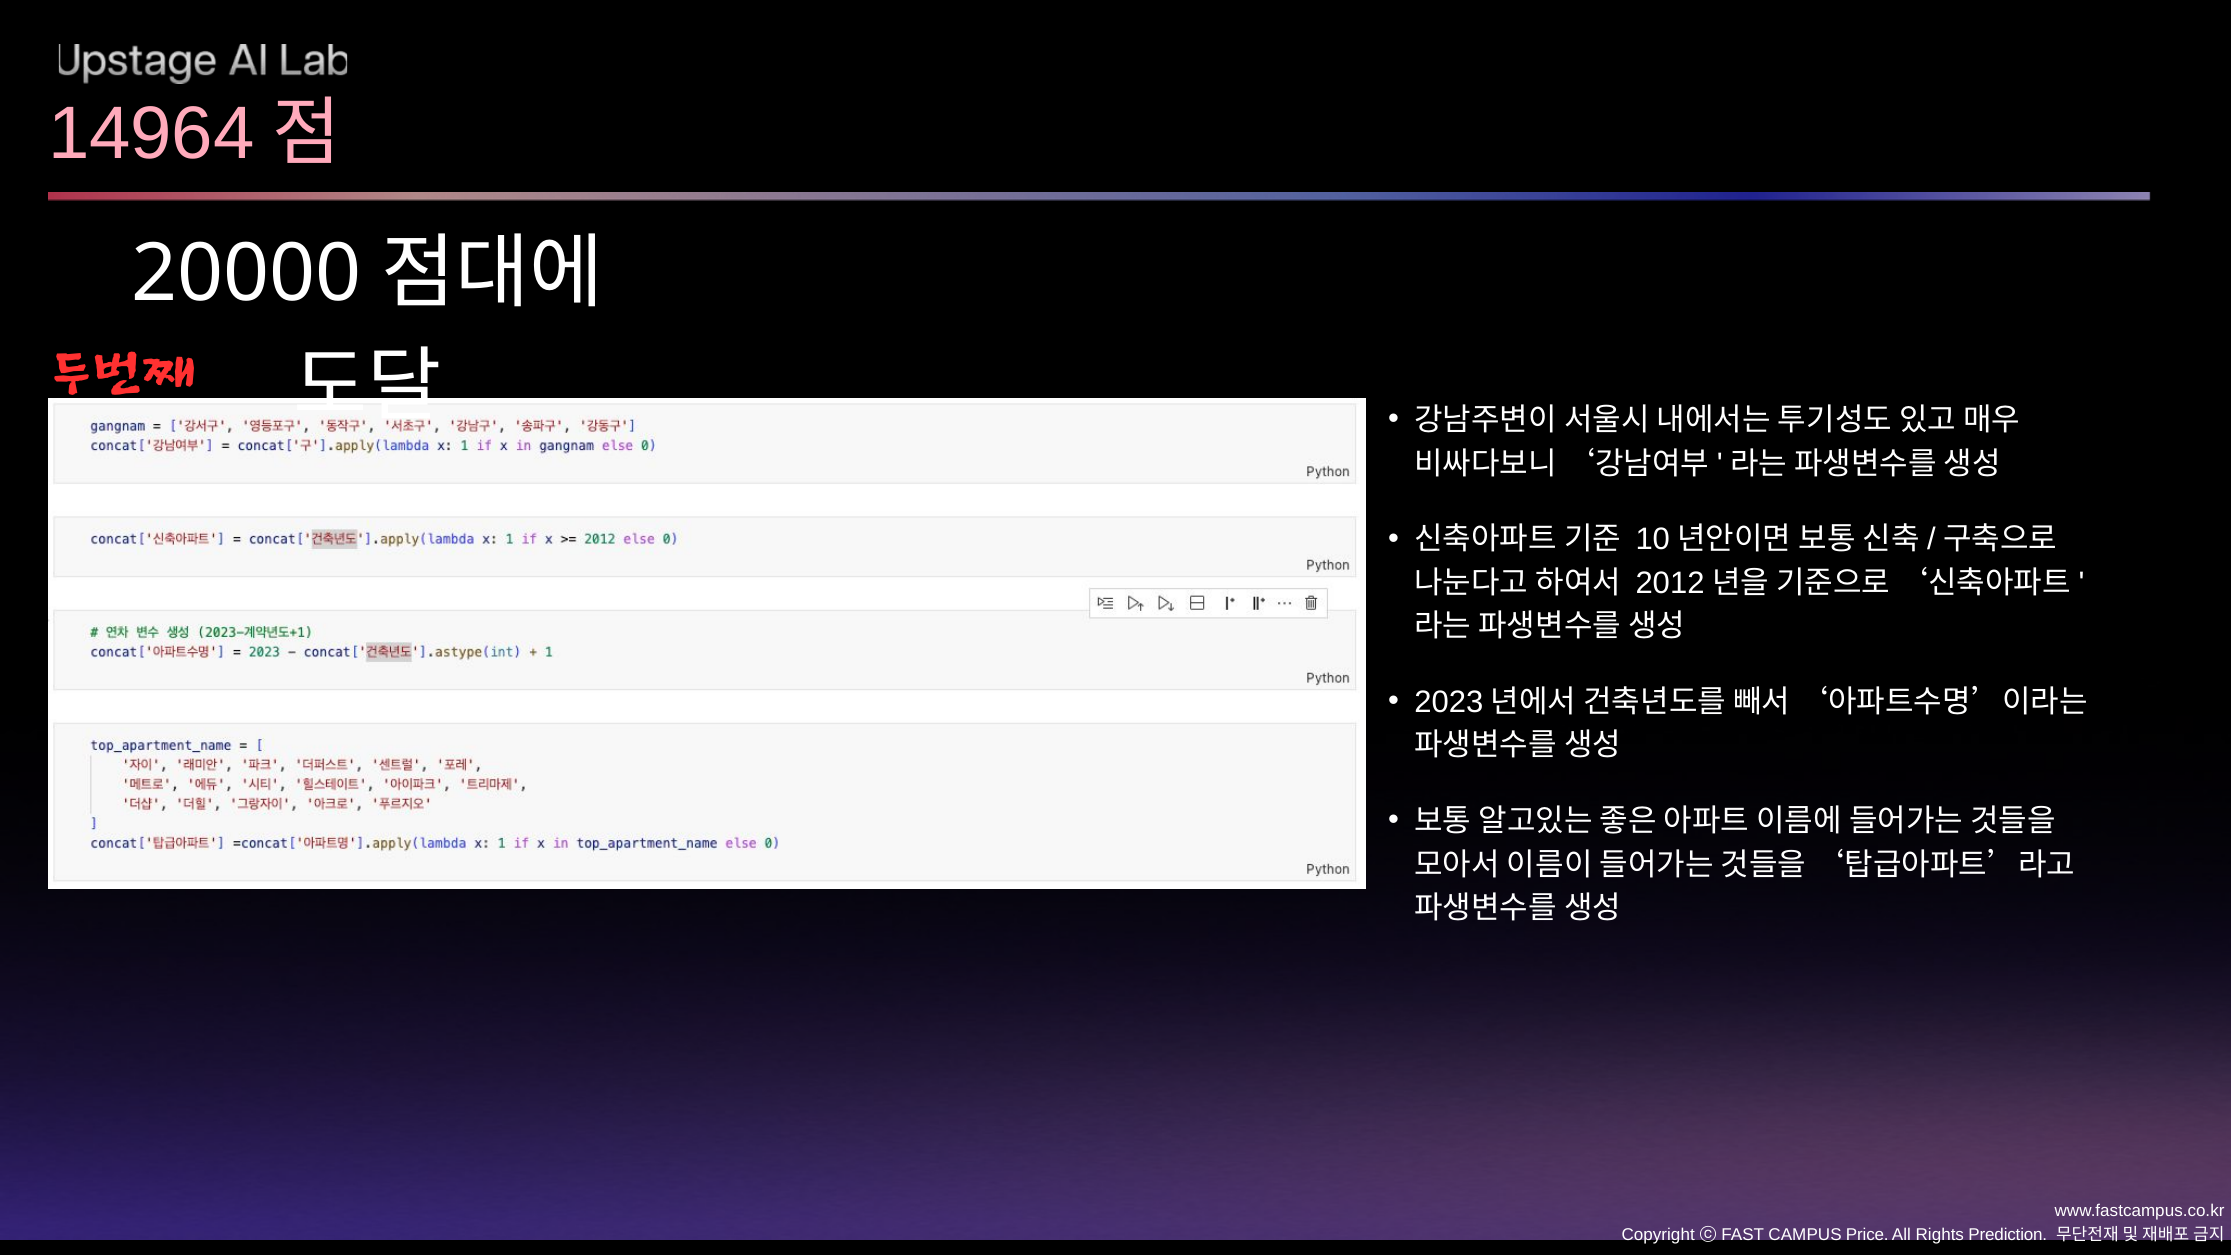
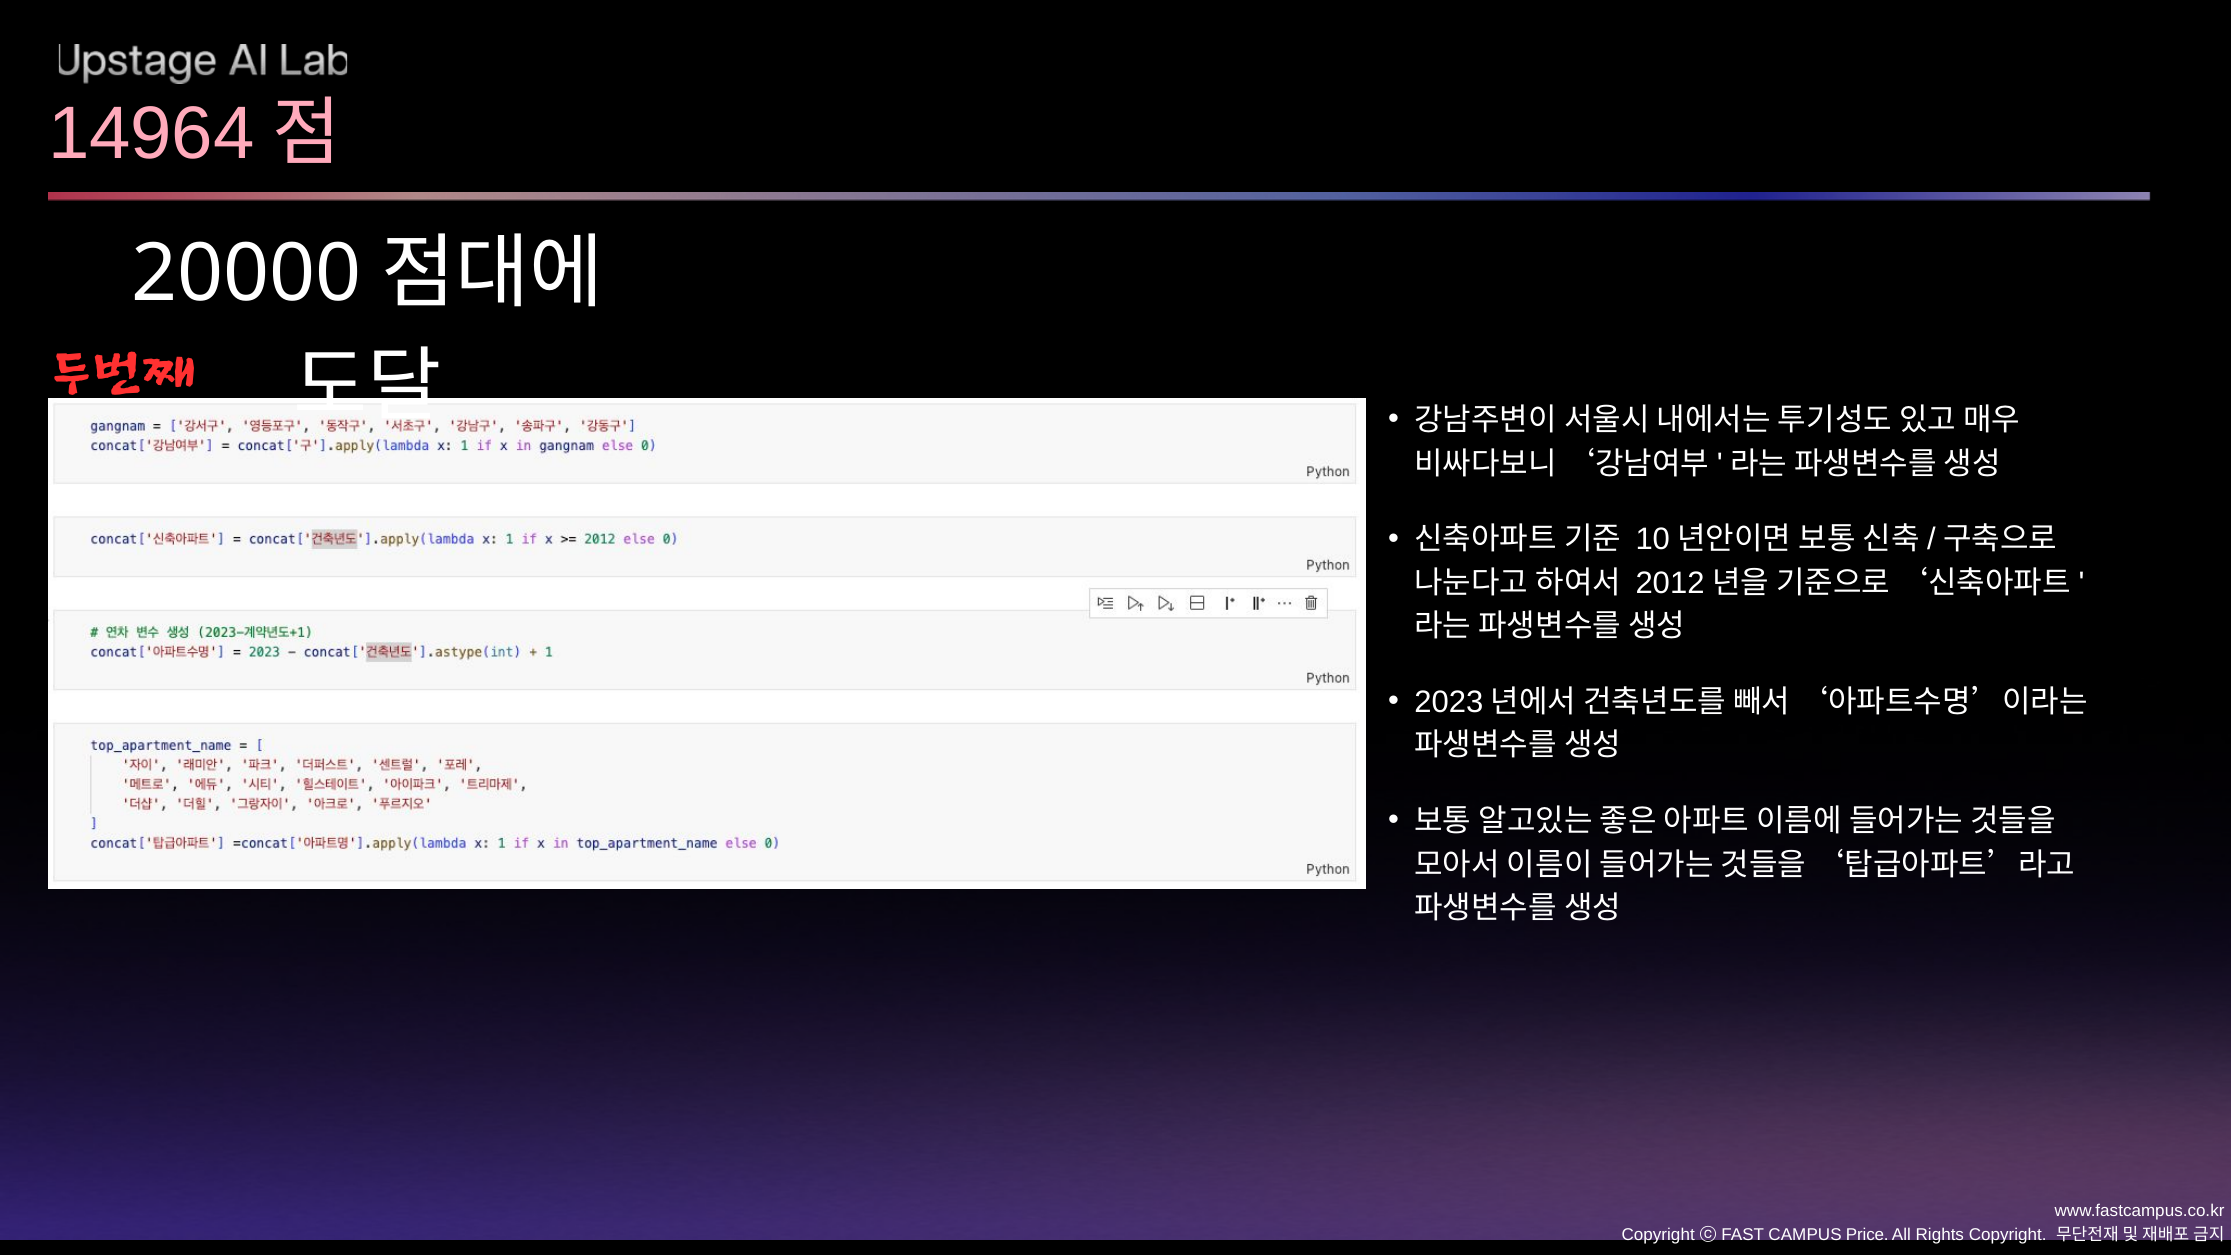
Rights Prediction: Prediction -> Copyright
